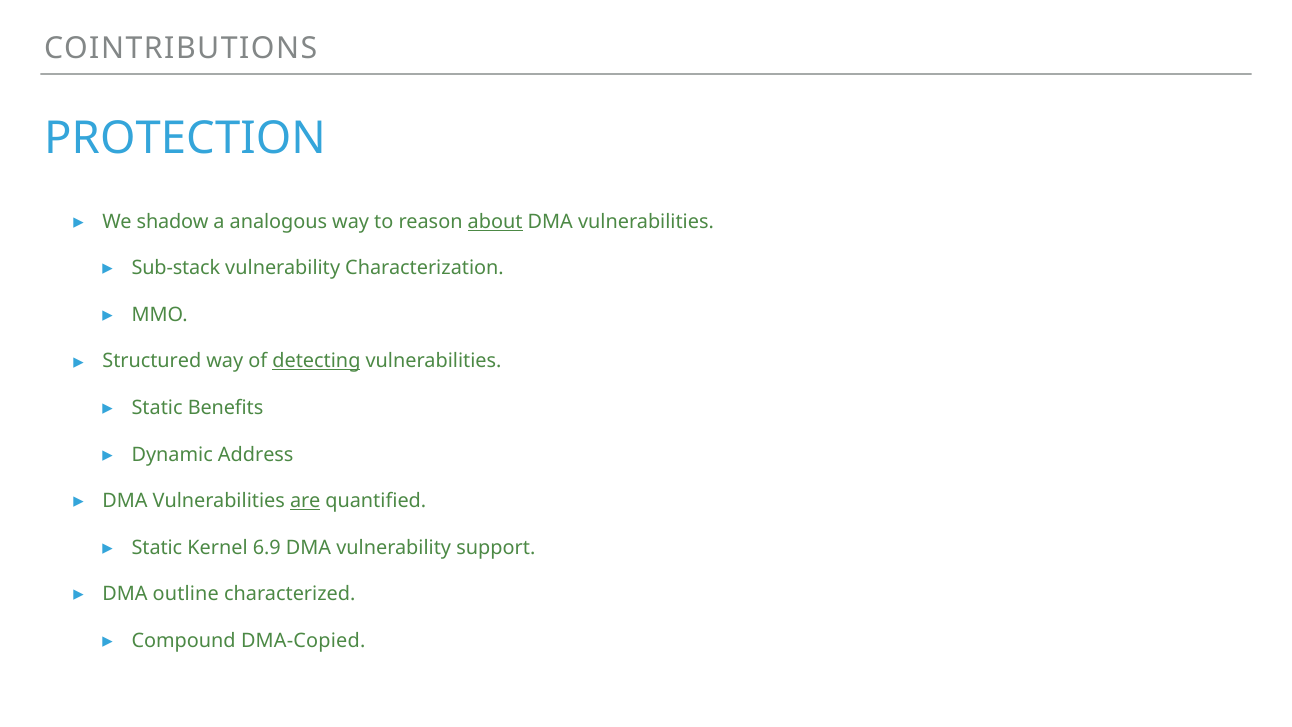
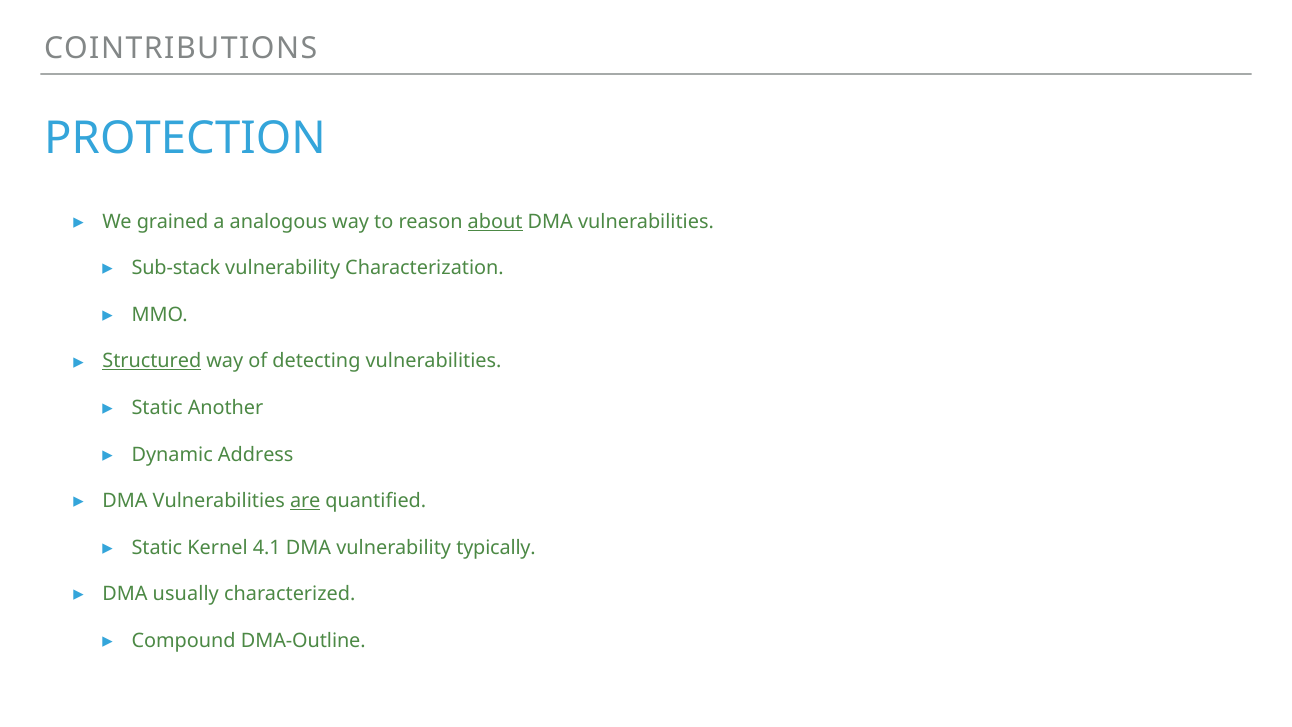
shadow: shadow -> grained
Structured underline: none -> present
detecting underline: present -> none
Benefits: Benefits -> Another
6.9: 6.9 -> 4.1
support: support -> typically
outline: outline -> usually
DMA-Copied: DMA-Copied -> DMA-Outline
